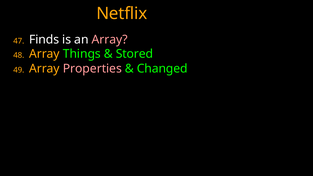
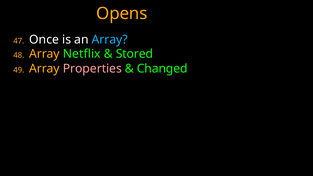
Netflix: Netflix -> Opens
Finds: Finds -> Once
Array at (110, 40) colour: pink -> light blue
Things: Things -> Netflix
